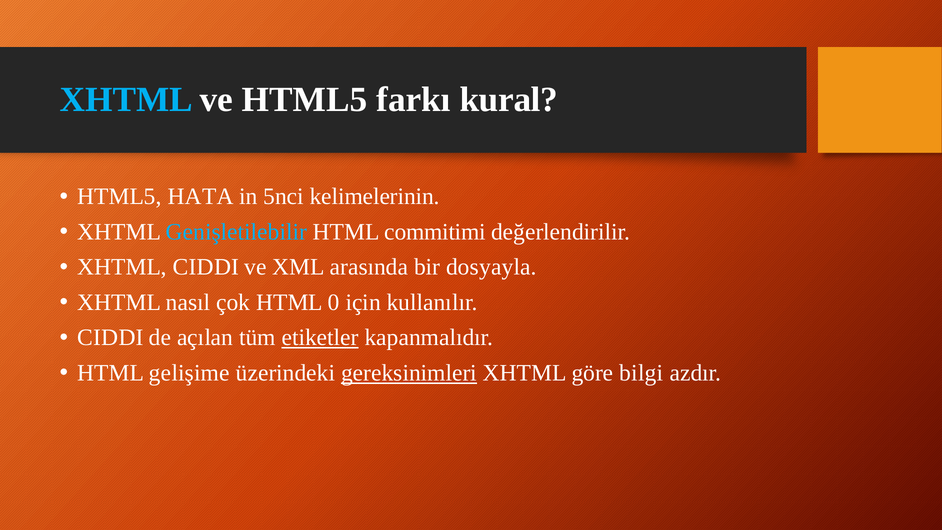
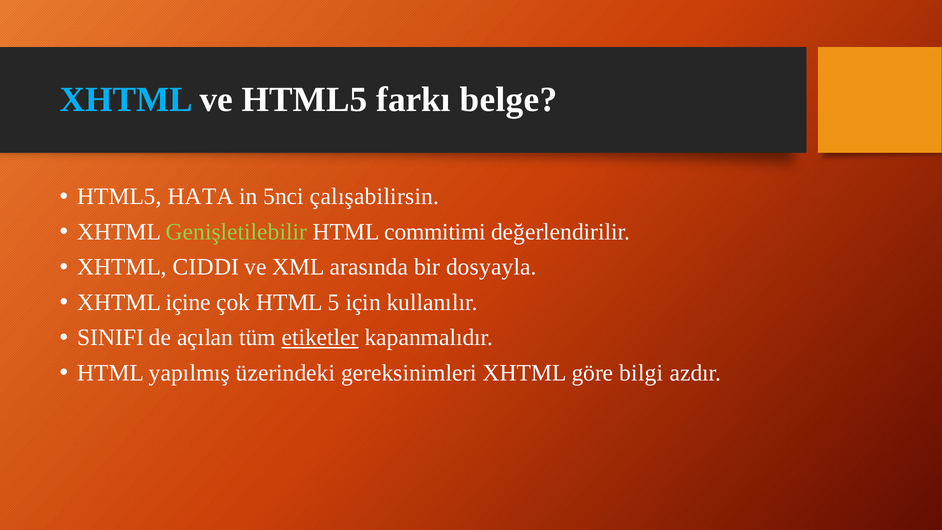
kural: kural -> belge
kelimelerinin: kelimelerinin -> çalışabilirsin
Genişletilebilir colour: light blue -> light green
nasıl: nasıl -> içine
0: 0 -> 5
CIDDI at (111, 338): CIDDI -> SINIFI
gelişime: gelişime -> yapılmış
gereksinimleri underline: present -> none
